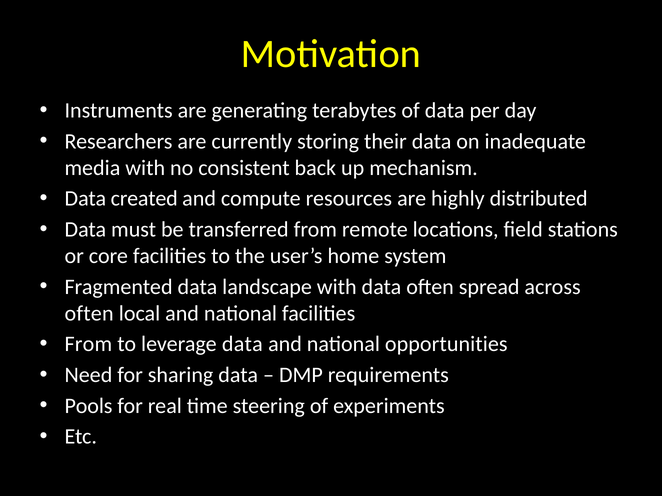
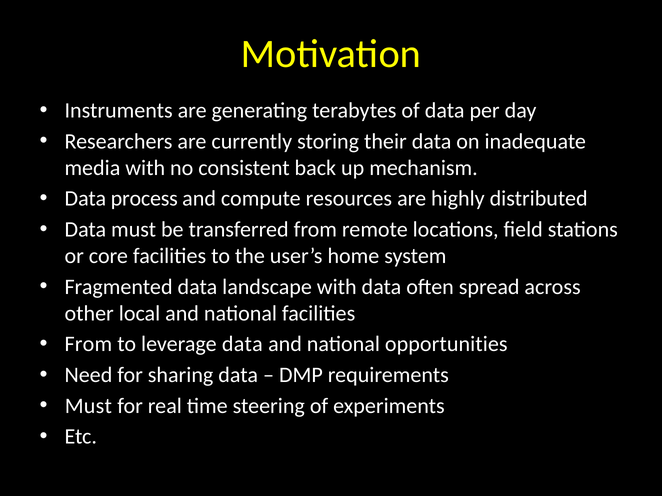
created: created -> process
often at (89, 314): often -> other
Pools at (89, 406): Pools -> Must
